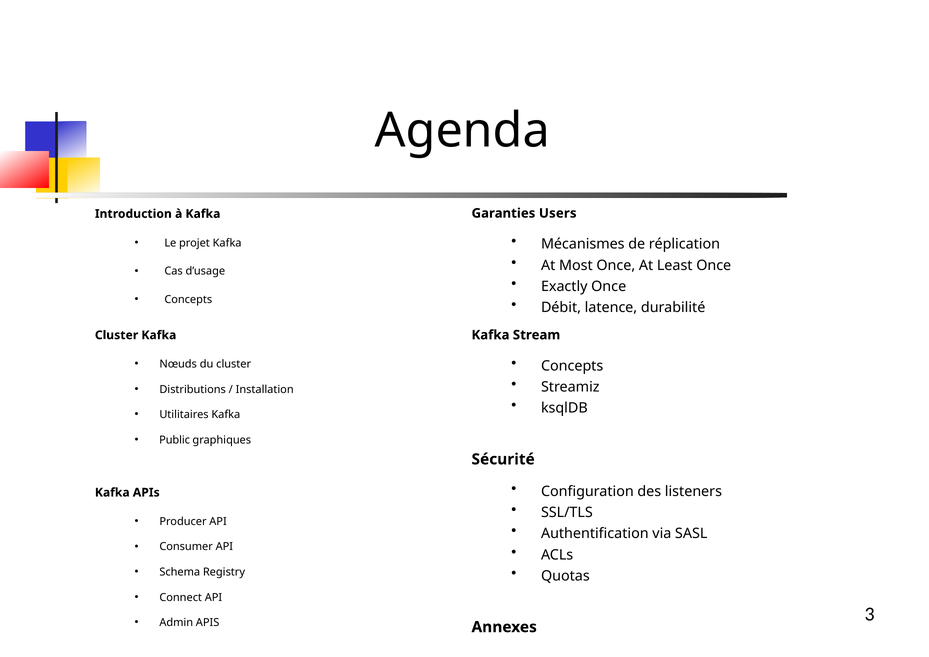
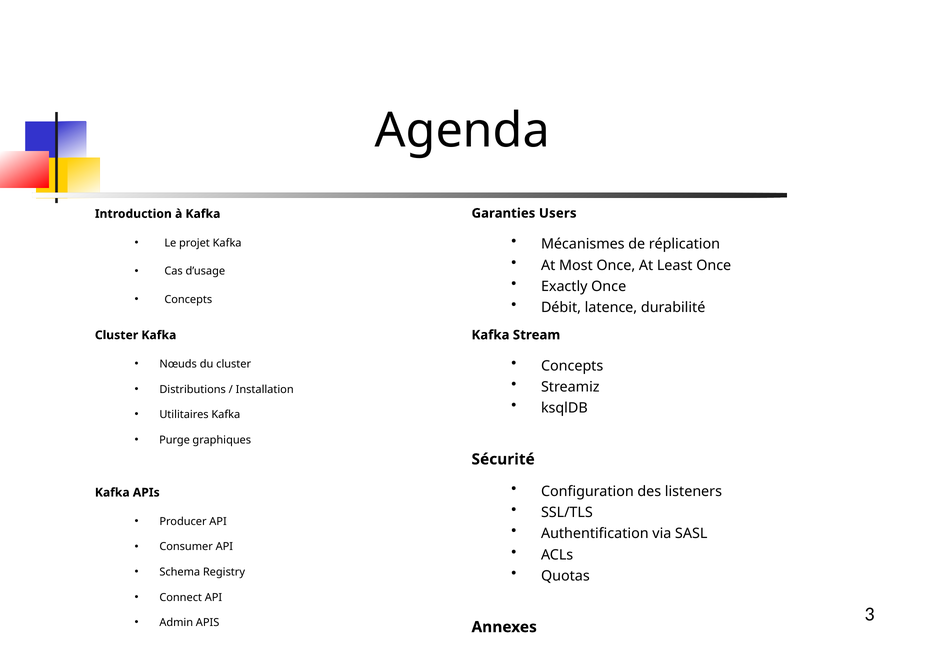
Public: Public -> Purge
